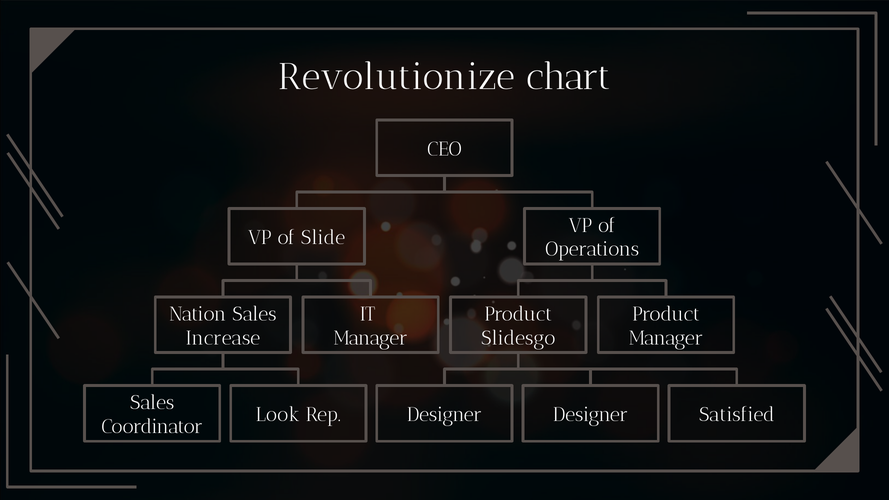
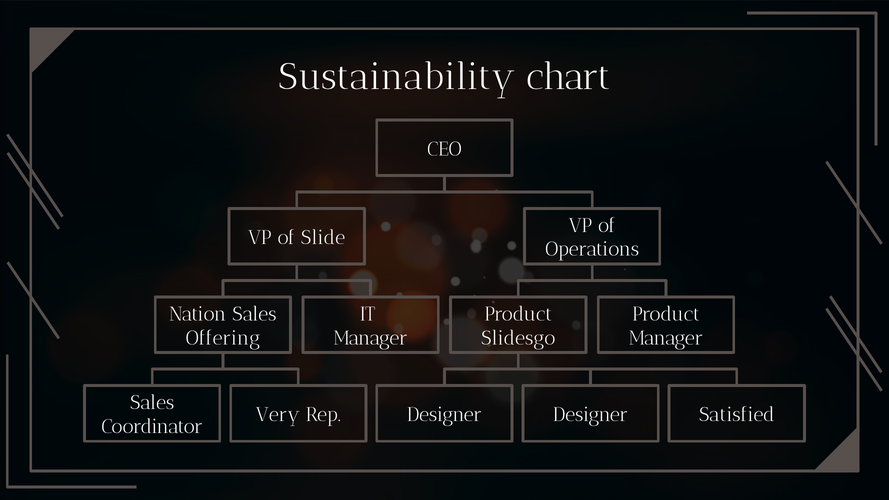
Revolutionize: Revolutionize -> Sustainability
Increase: Increase -> Offering
Look: Look -> Very
